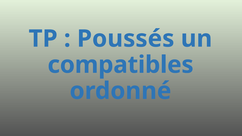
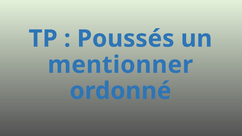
compatibles: compatibles -> mentionner
